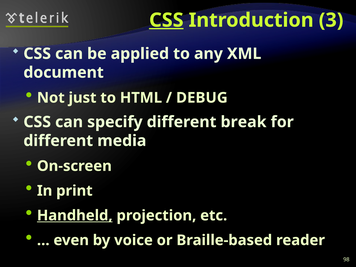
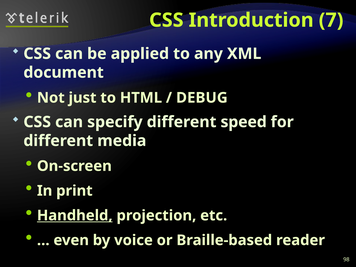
CSS at (166, 20) underline: present -> none
3: 3 -> 7
break: break -> speed
